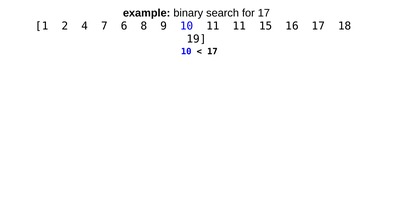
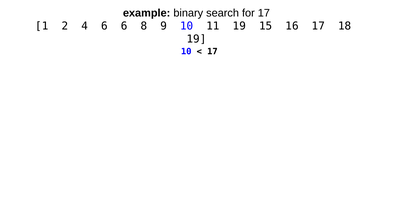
4 7: 7 -> 6
11 11: 11 -> 19
